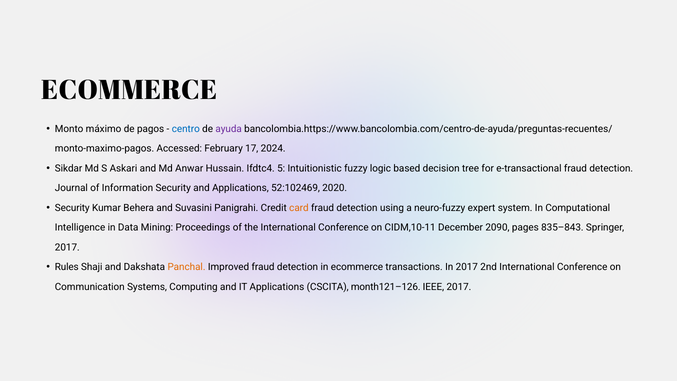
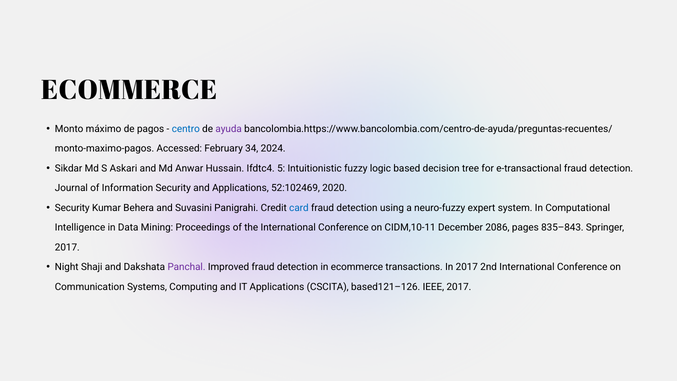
17: 17 -> 34
card colour: orange -> blue
2090: 2090 -> 2086
Rules: Rules -> Night
Panchal colour: orange -> purple
month121–126: month121–126 -> based121–126
